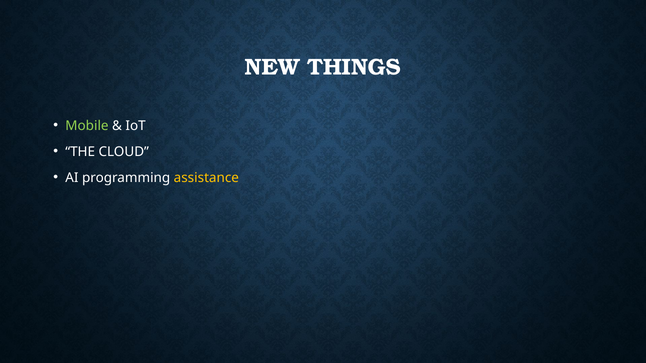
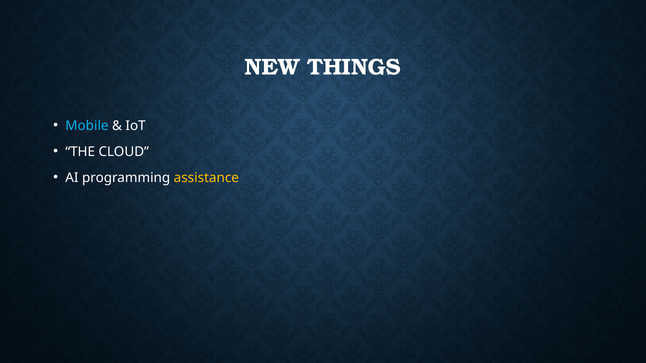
Mobile colour: light green -> light blue
